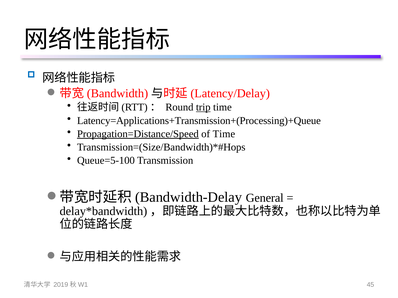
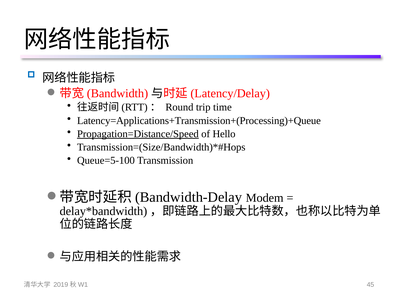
trip underline: present -> none
of Time: Time -> Hello
General: General -> Modem
